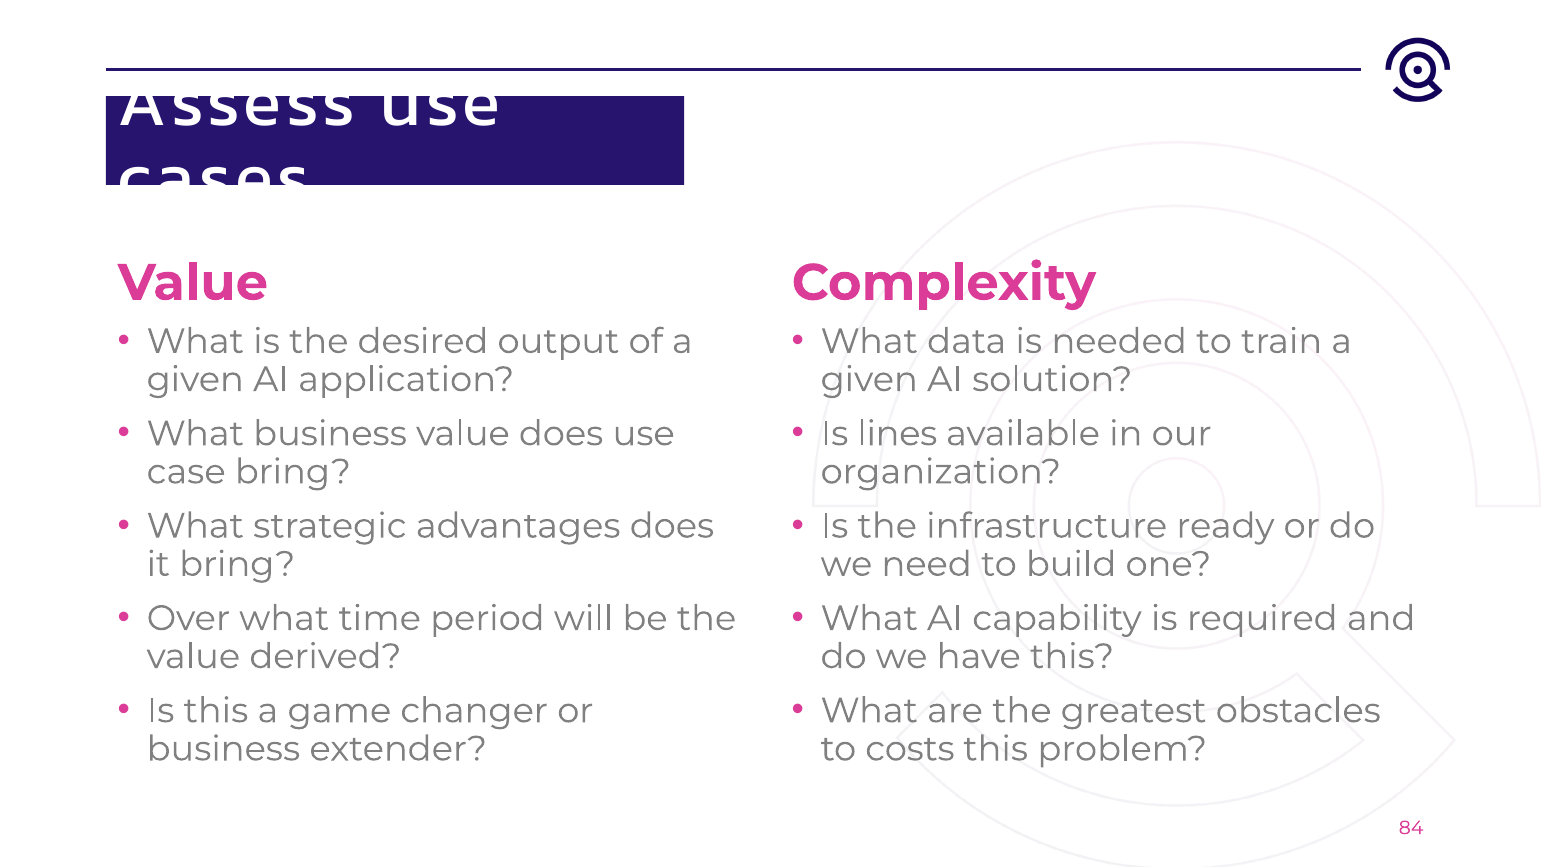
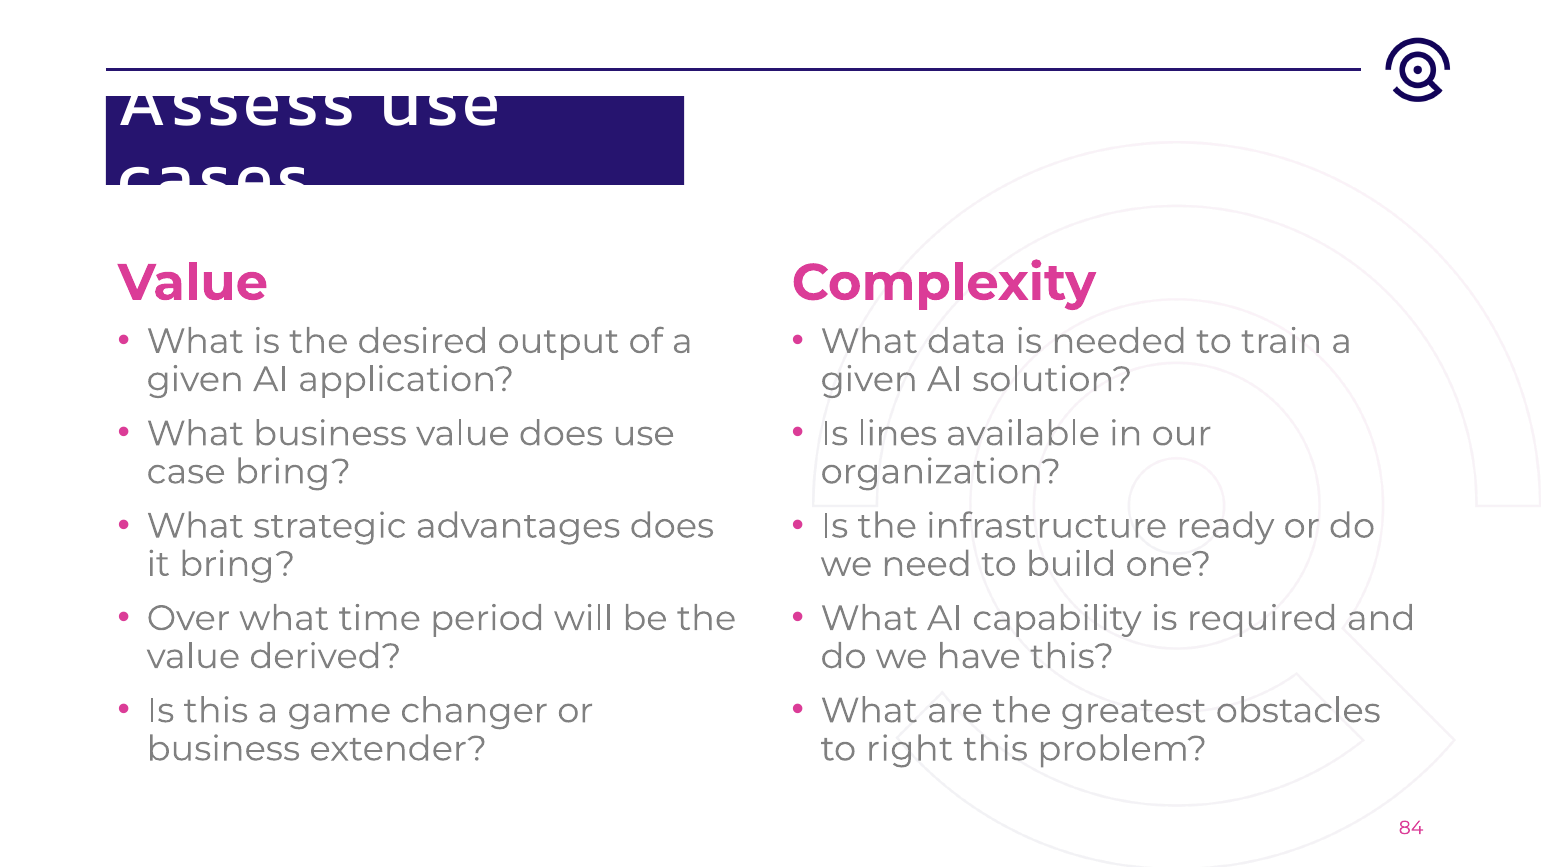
costs: costs -> right
